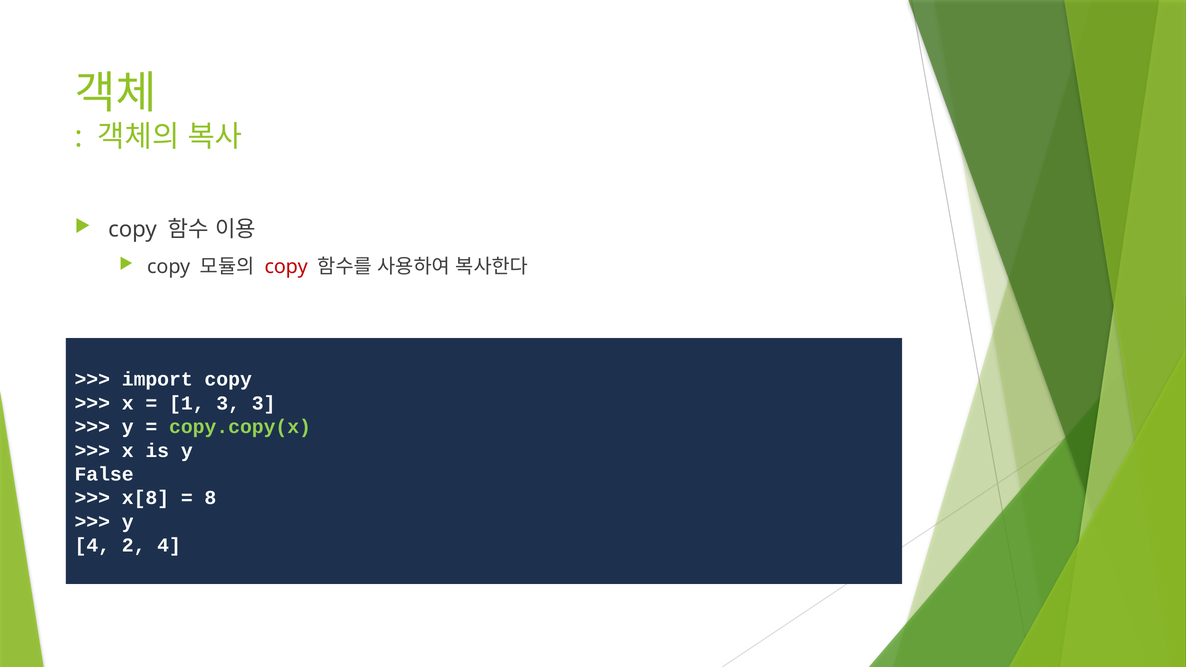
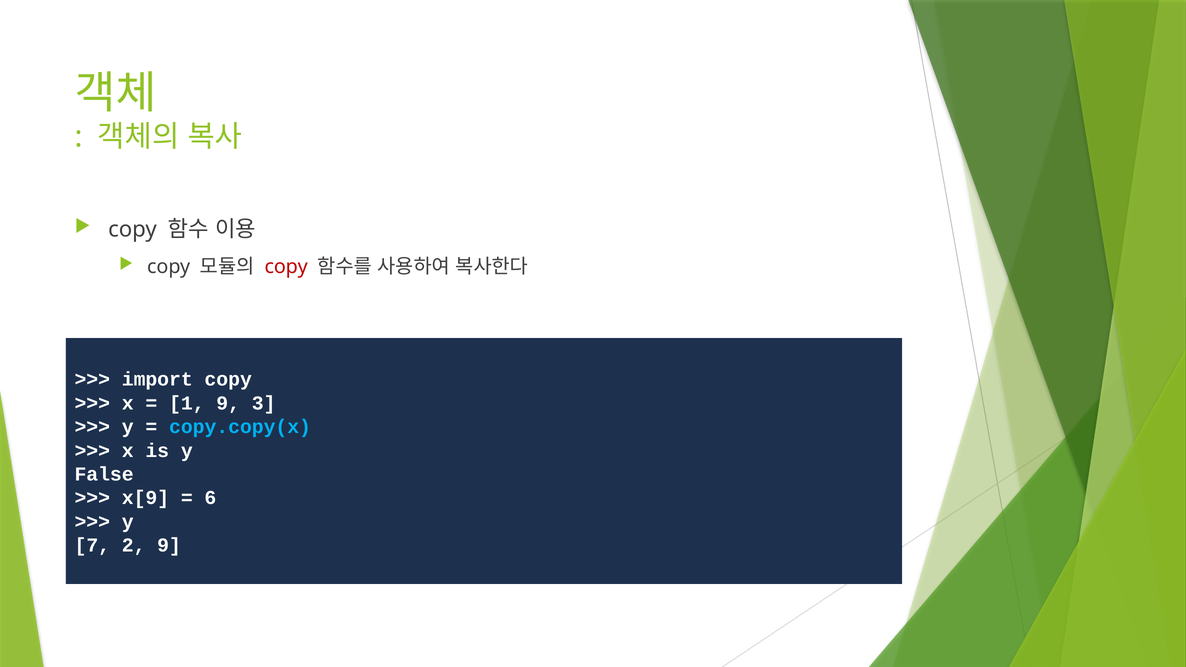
1 3: 3 -> 9
copy.copy(x colour: light green -> light blue
x[8: x[8 -> x[9
8: 8 -> 6
4 at (92, 545): 4 -> 7
2 4: 4 -> 9
